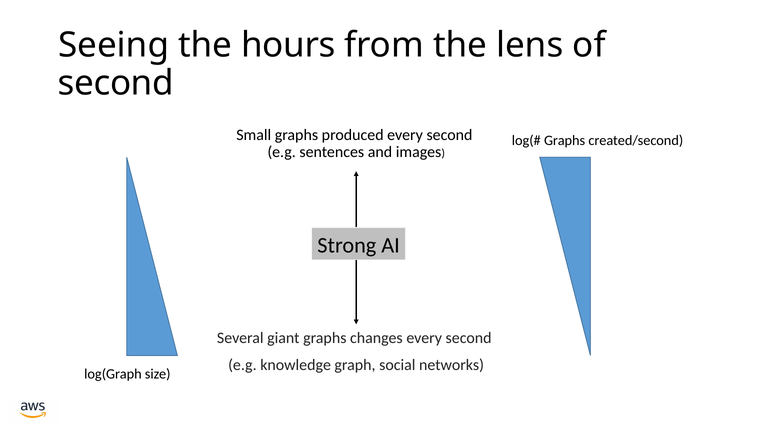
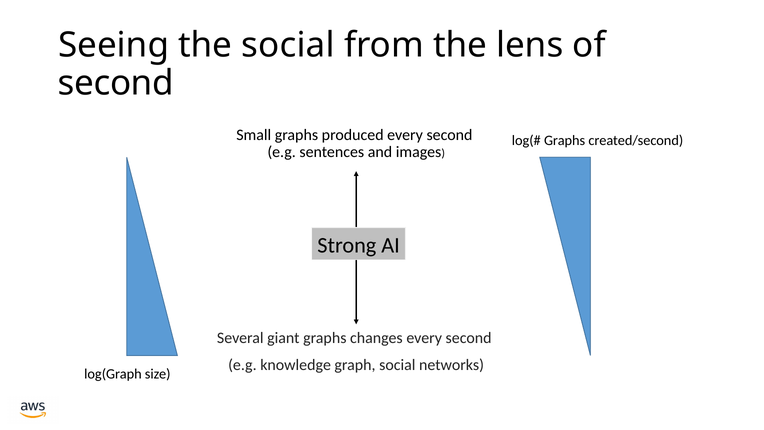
the hours: hours -> social
